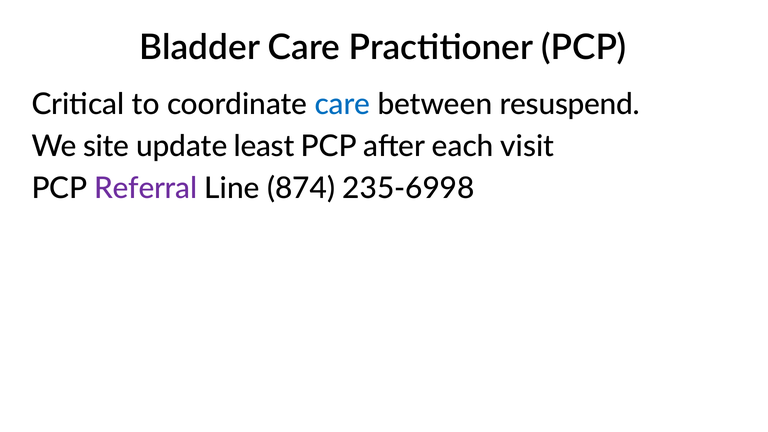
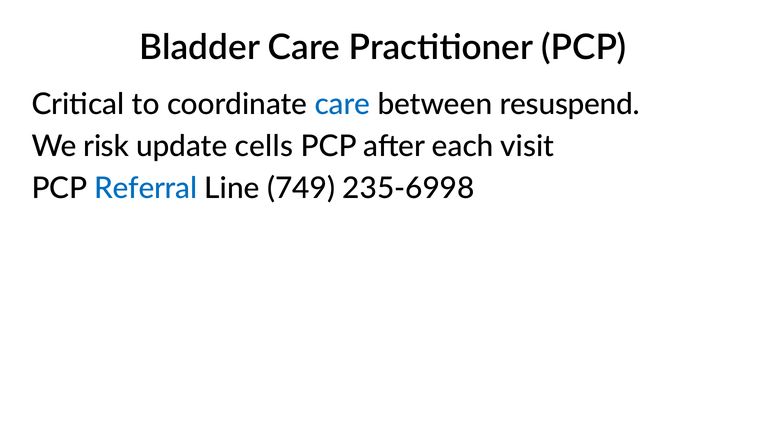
site: site -> risk
least: least -> cells
Referral colour: purple -> blue
874: 874 -> 749
